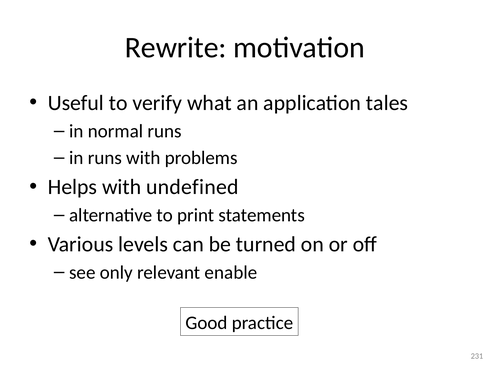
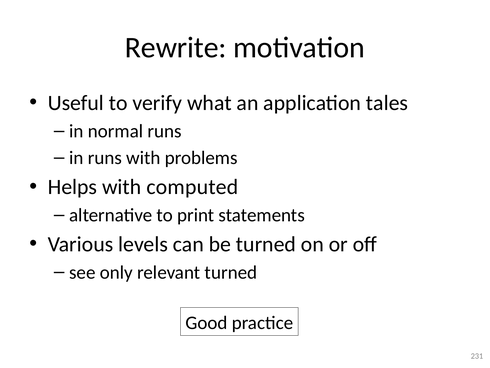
undefined: undefined -> computed
relevant enable: enable -> turned
